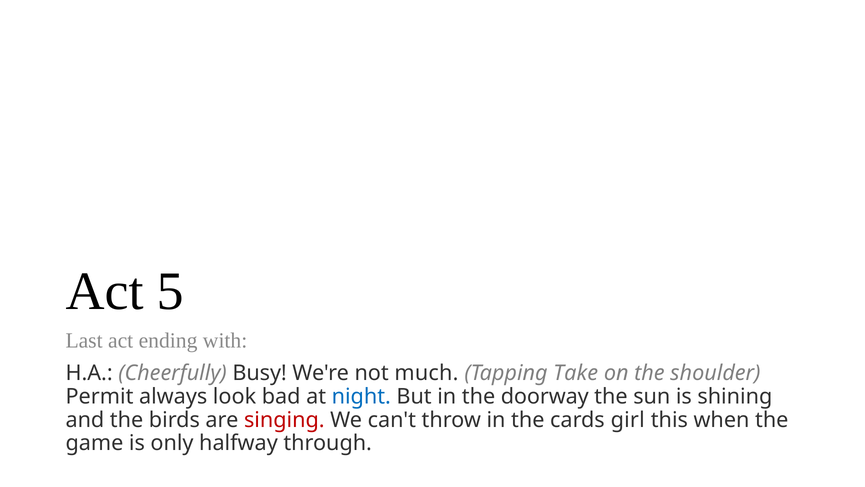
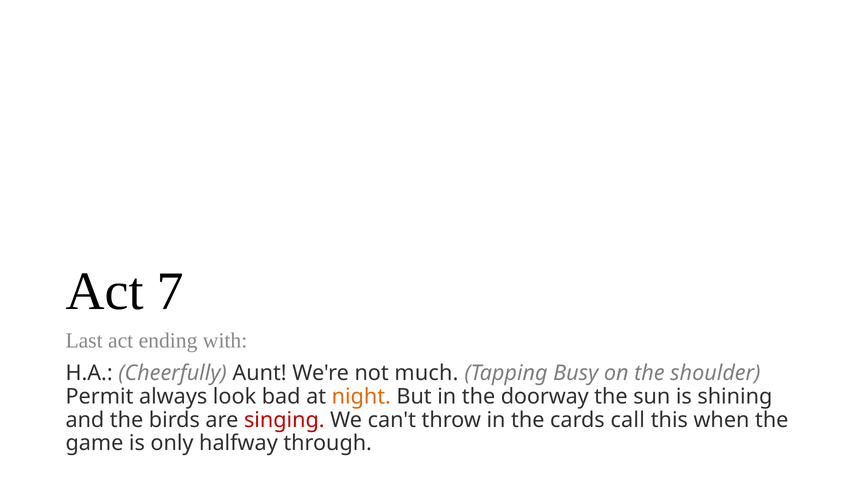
5: 5 -> 7
Busy: Busy -> Aunt
Take: Take -> Busy
night colour: blue -> orange
girl: girl -> call
